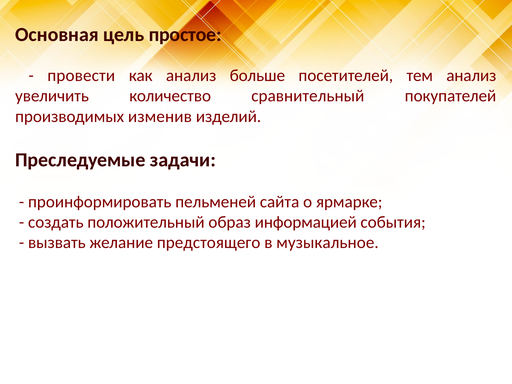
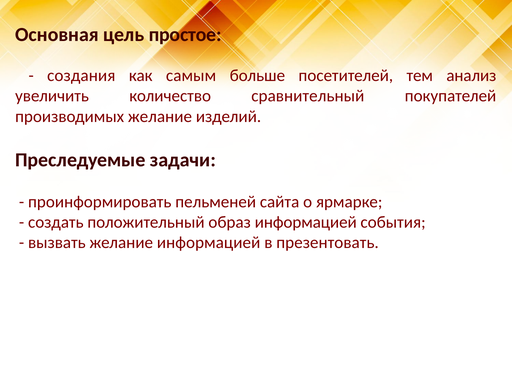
провести: провести -> создания
как анализ: анализ -> самым
производимых изменив: изменив -> желание
желание предстоящего: предстоящего -> информацией
музыкальное: музыкальное -> презентовать
